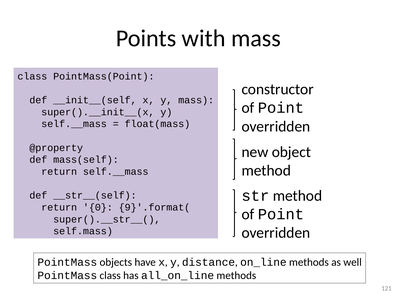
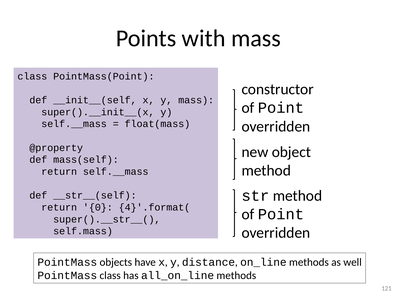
9}'.format(: 9}'.format( -> 4}'.format(
